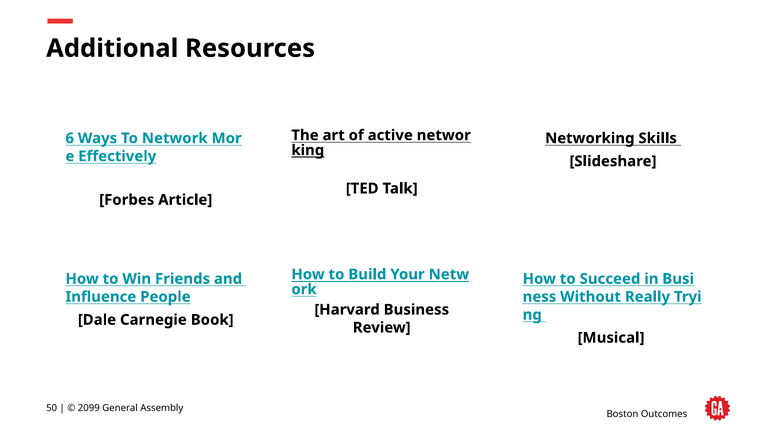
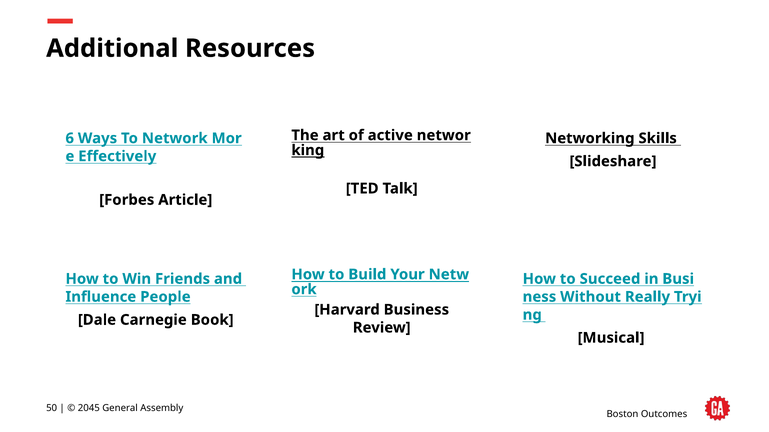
2099: 2099 -> 2045
